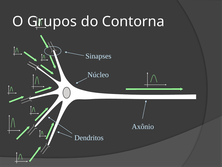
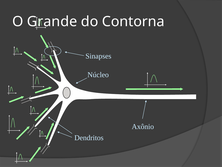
Grupos: Grupos -> Grande
